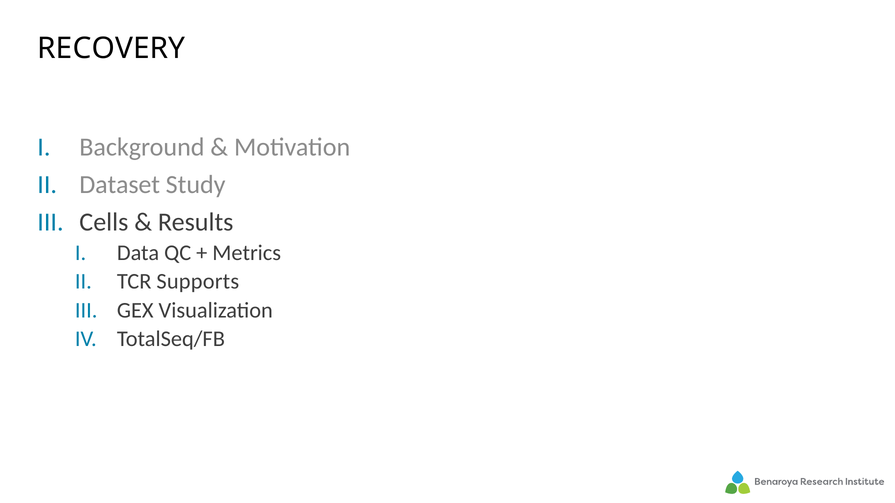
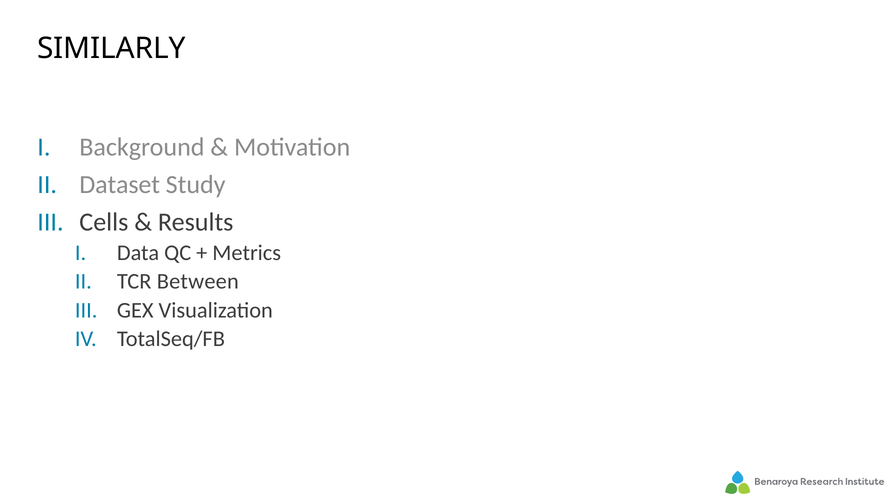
RECOVERY: RECOVERY -> SIMILARLY
Supports: Supports -> Between
